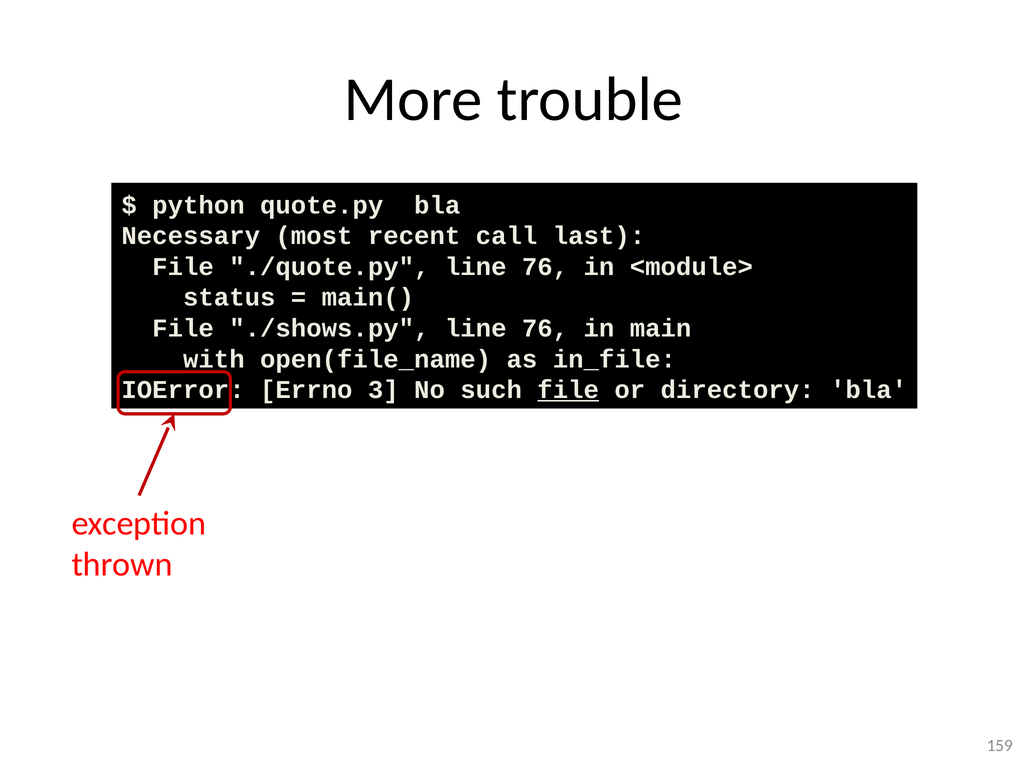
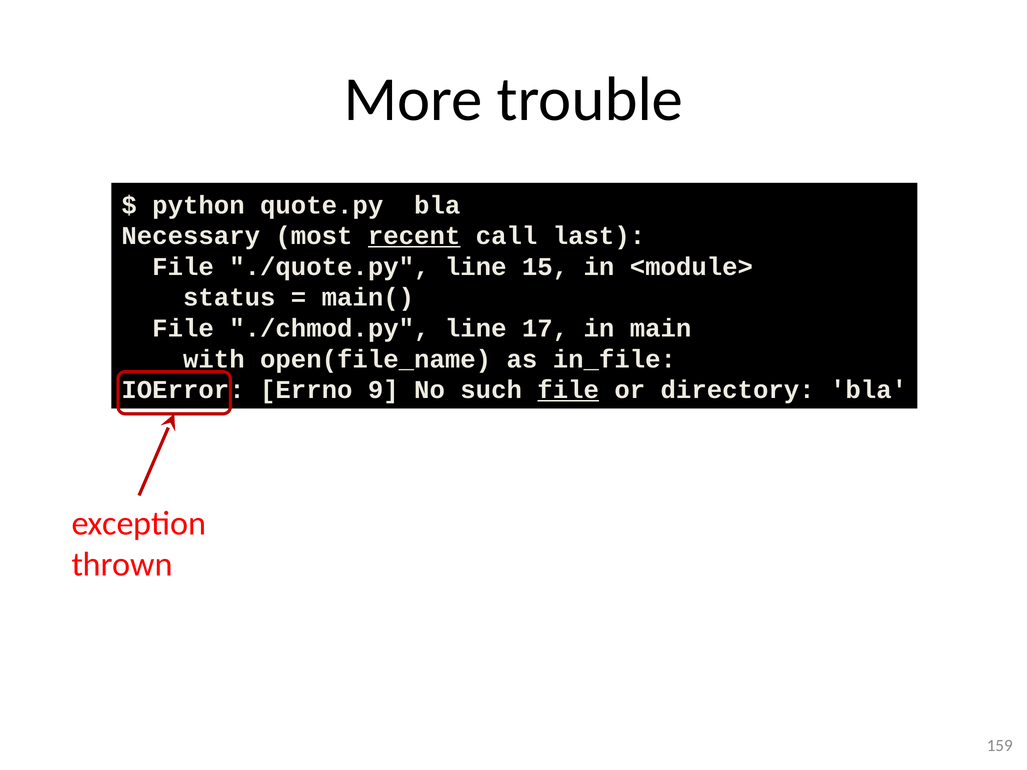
recent underline: none -> present
./quote.py line 76: 76 -> 15
./shows.py: ./shows.py -> ./chmod.py
76 at (545, 328): 76 -> 17
3: 3 -> 9
